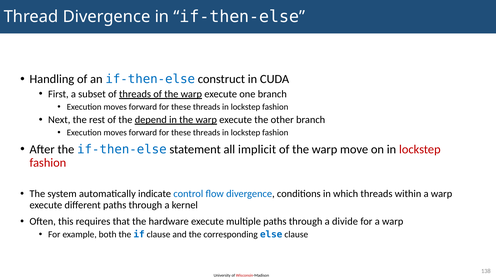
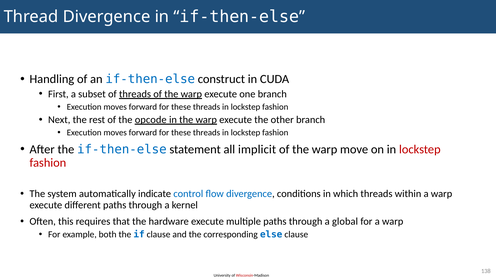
depend: depend -> opcode
divide: divide -> global
